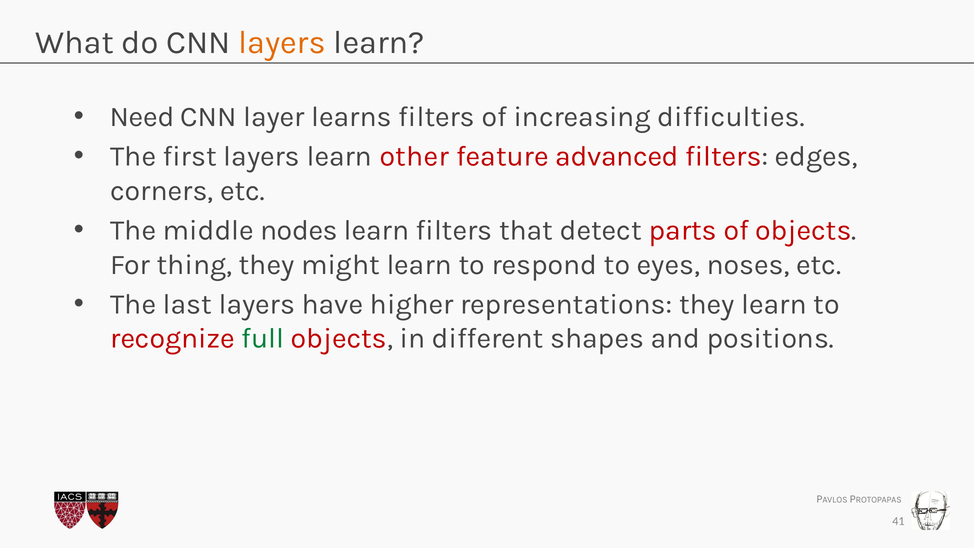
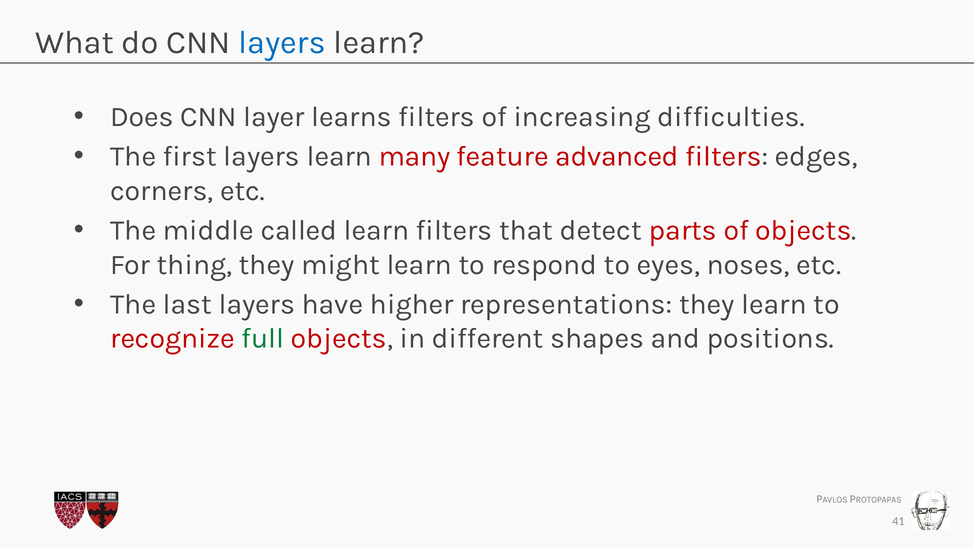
layers at (282, 43) colour: orange -> blue
Need: Need -> Does
other: other -> many
nodes: nodes -> called
